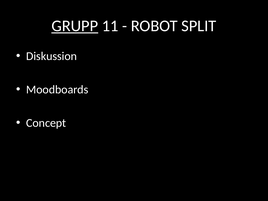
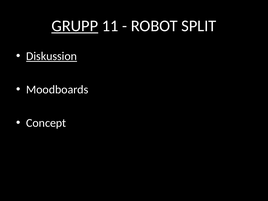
Diskussion underline: none -> present
